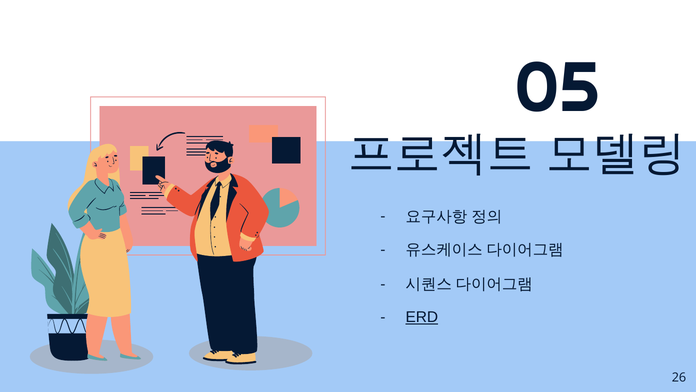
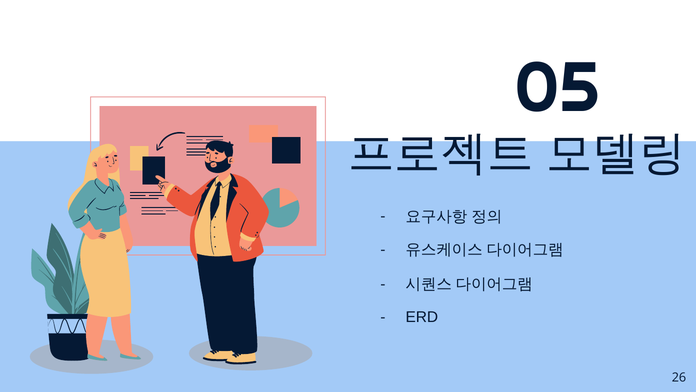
ERD underline: present -> none
